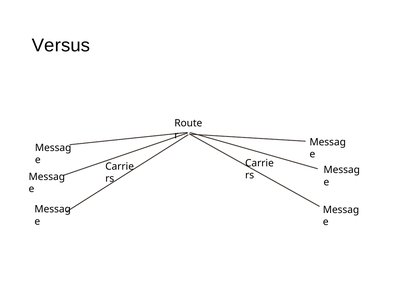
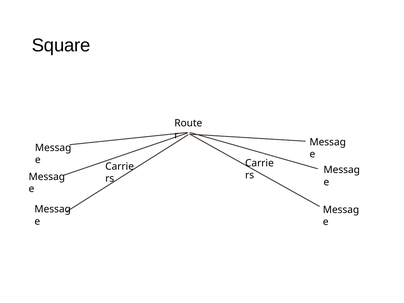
Versus: Versus -> Square
